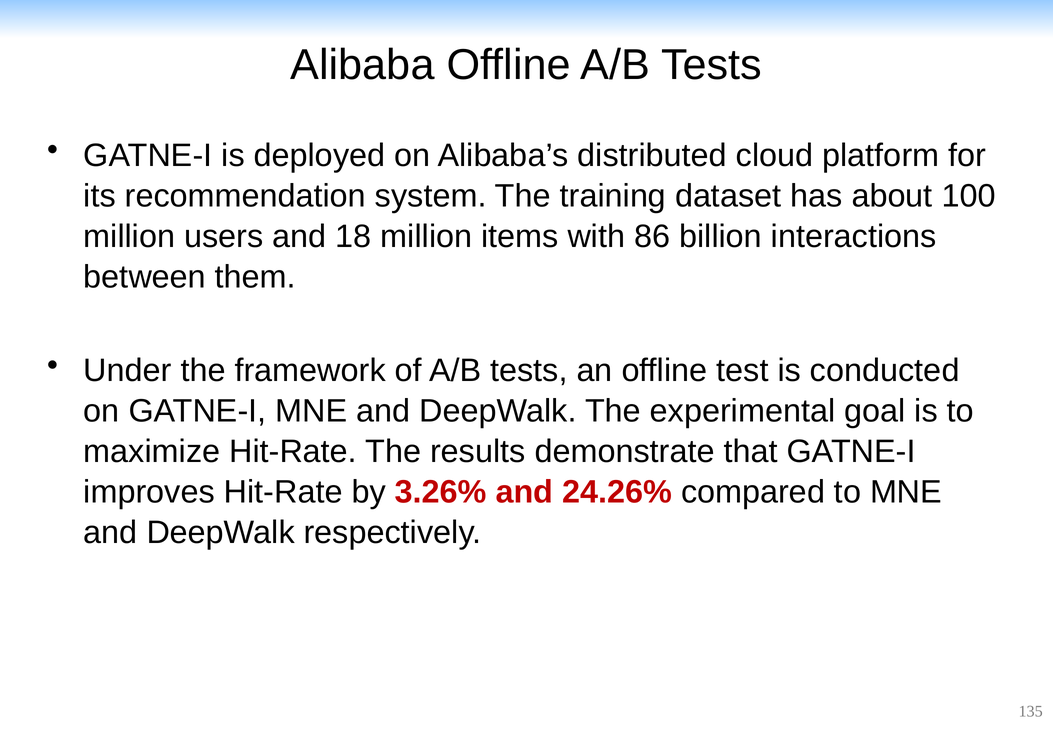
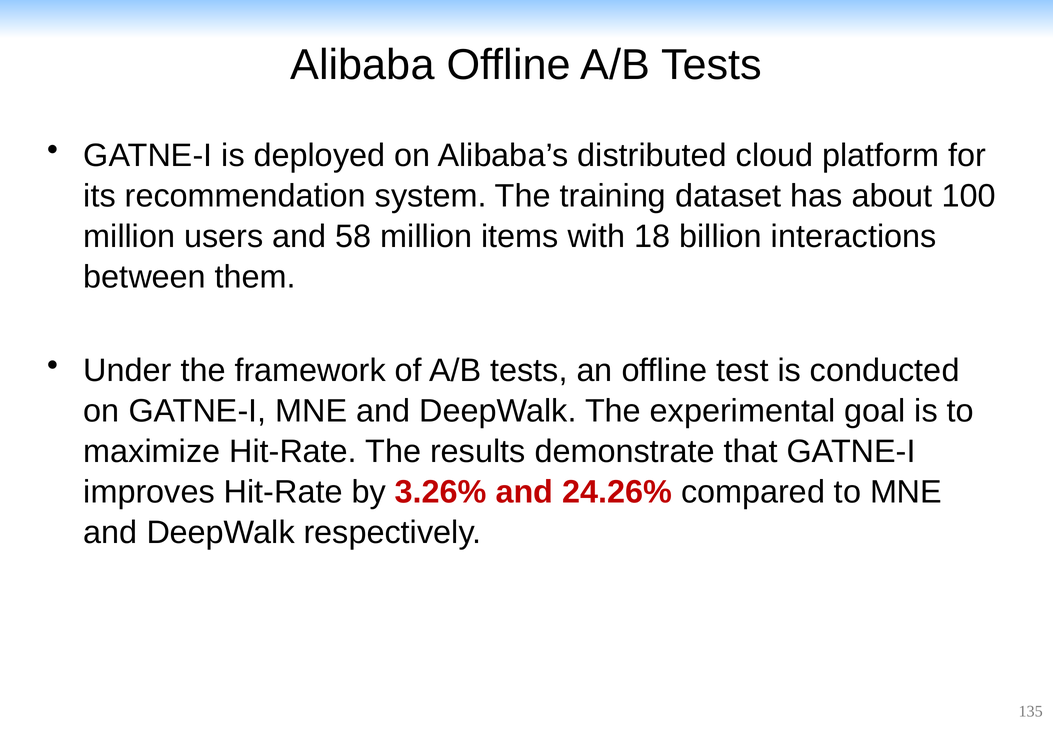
18: 18 -> 58
86: 86 -> 18
